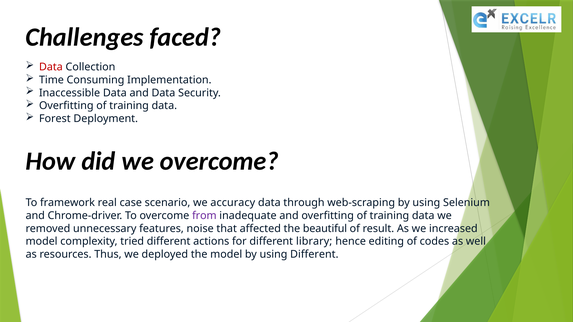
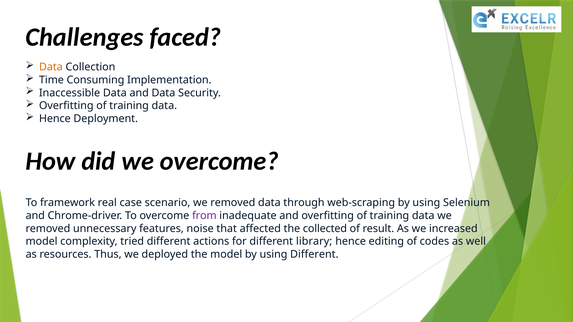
Data at (51, 67) colour: red -> orange
Forest at (55, 119): Forest -> Hence
scenario we accuracy: accuracy -> removed
beautiful: beautiful -> collected
